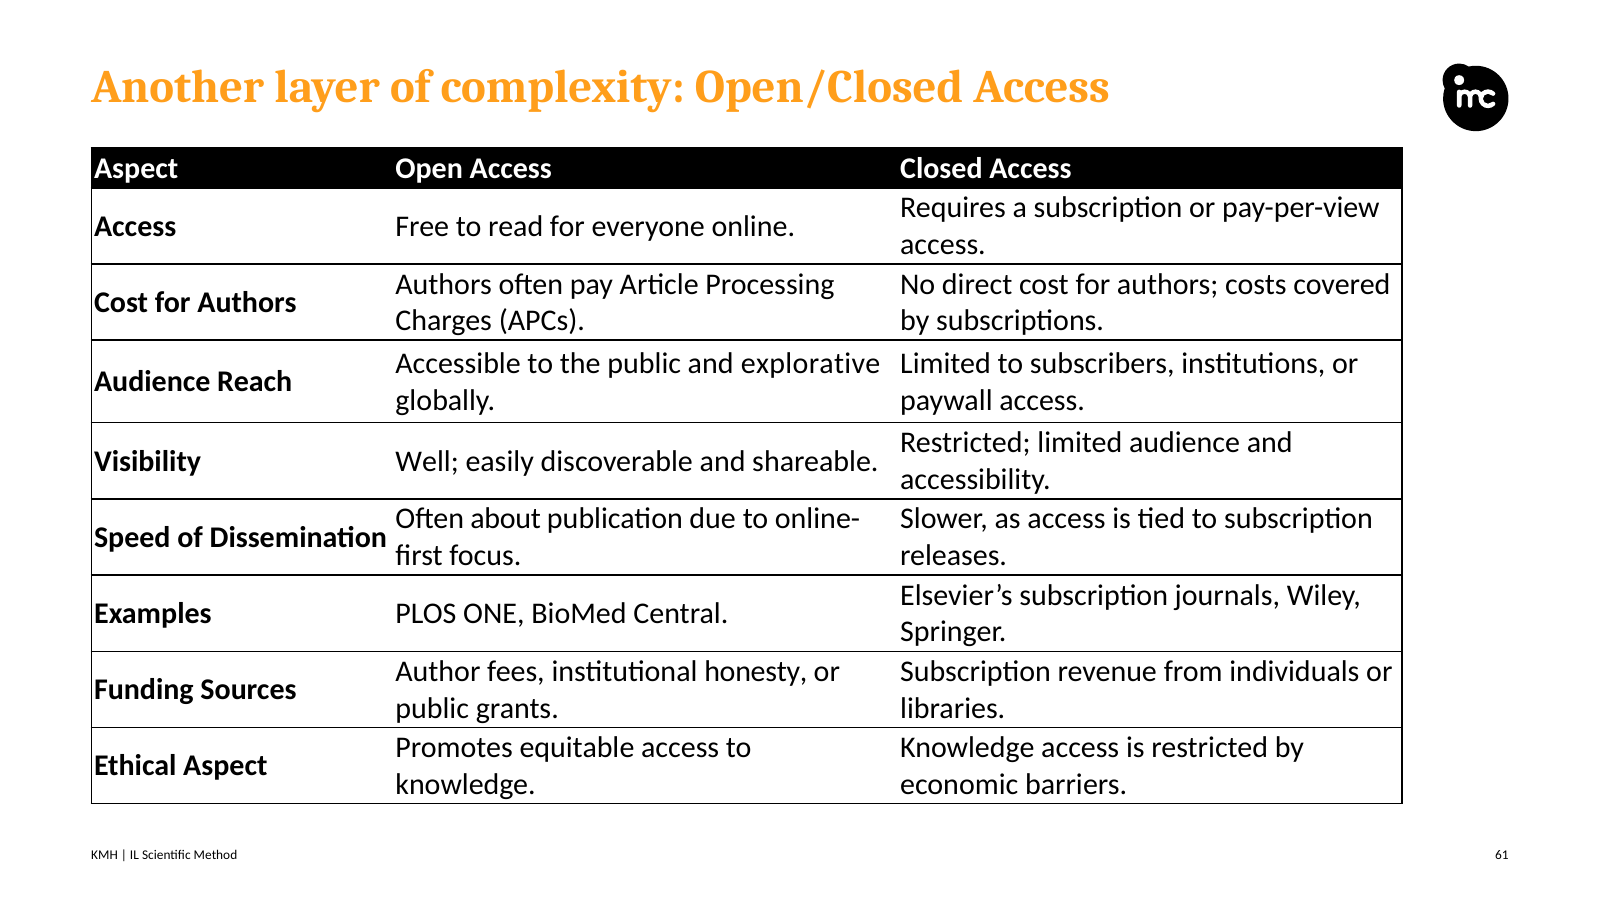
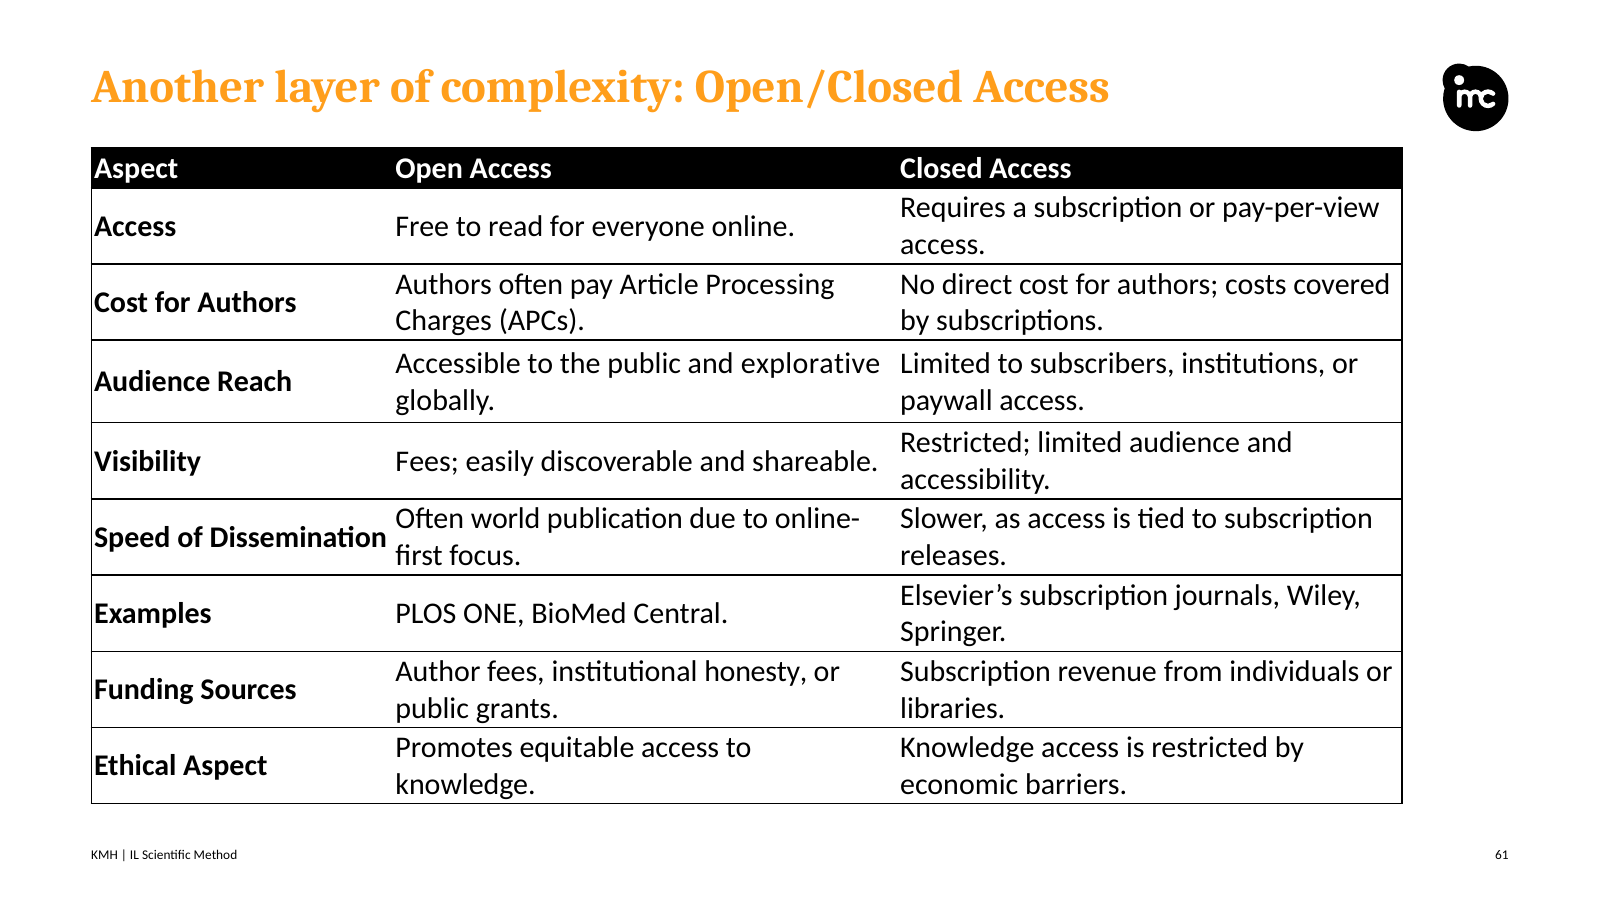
Visibility Well: Well -> Fees
about: about -> world
